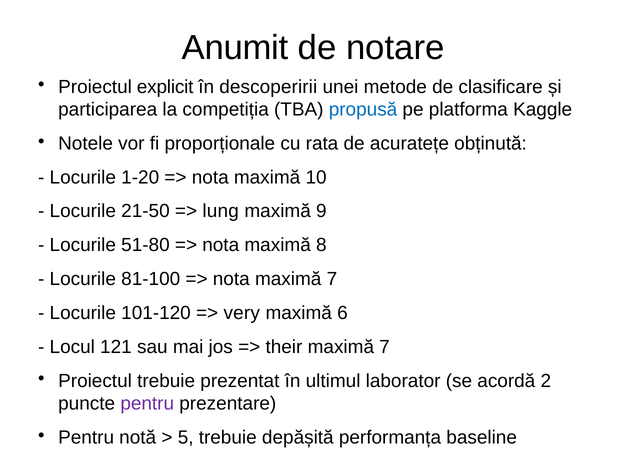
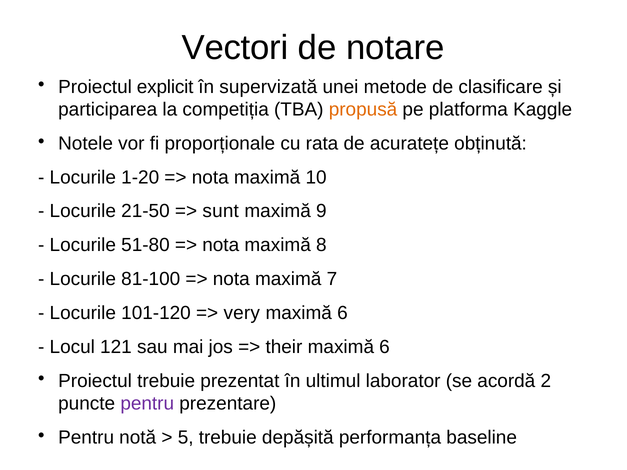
Anumit: Anumit -> Vectori
descoperirii: descoperirii -> supervizată
propusă colour: blue -> orange
lung: lung -> sunt
7 at (384, 347): 7 -> 6
